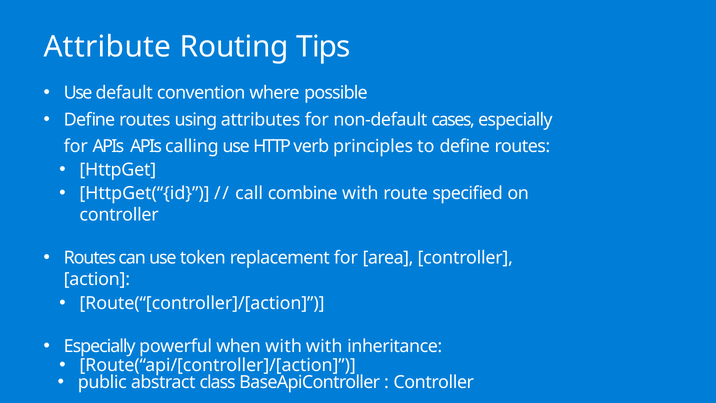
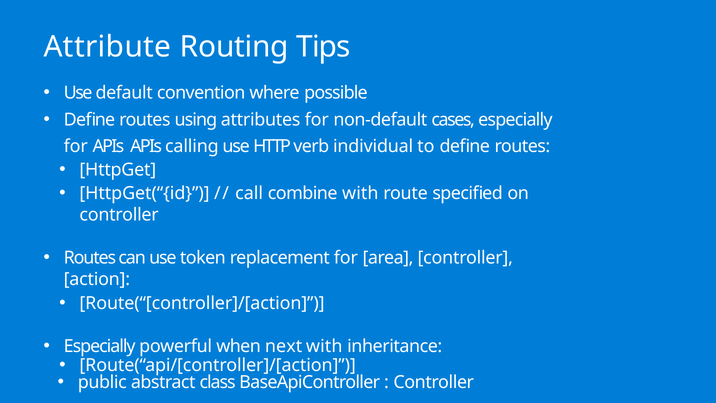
principles: principles -> individual
when with: with -> next
